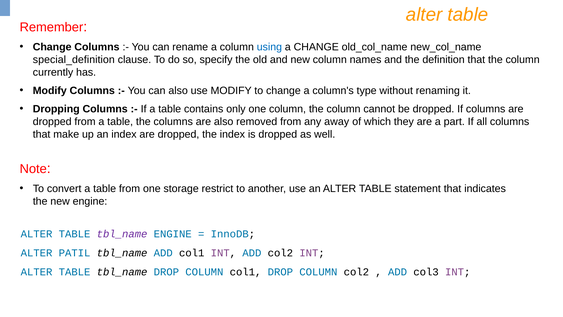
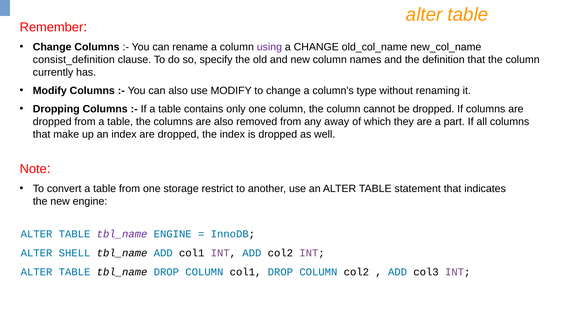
using colour: blue -> purple
special_definition: special_definition -> consist_definition
PATIL: PATIL -> SHELL
